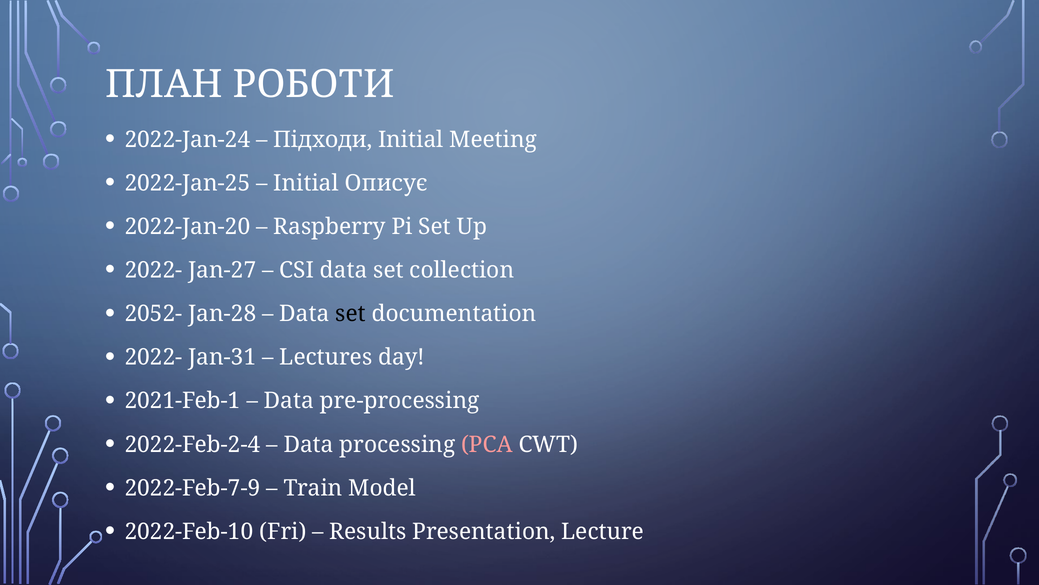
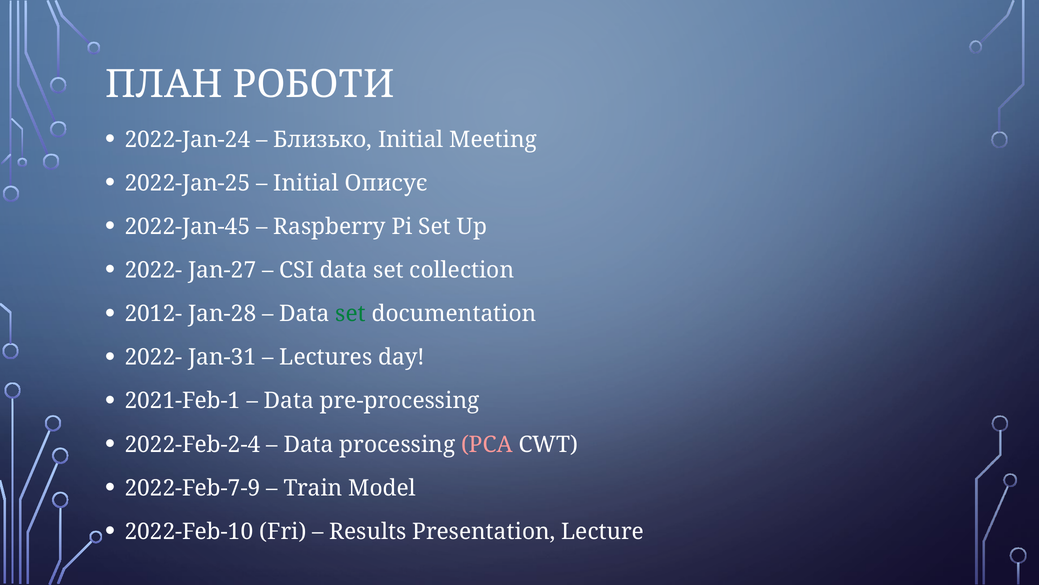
Підходи: Підходи -> Близько
2022-Jan-20: 2022-Jan-20 -> 2022-Jan-45
2052-: 2052- -> 2012-
set at (351, 314) colour: black -> green
